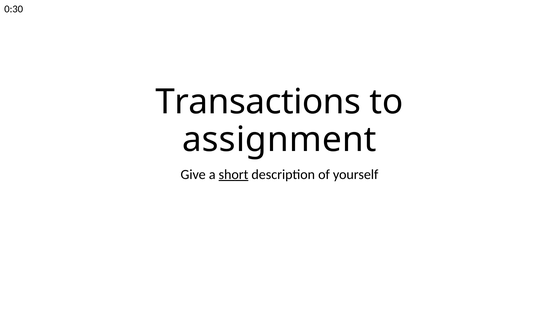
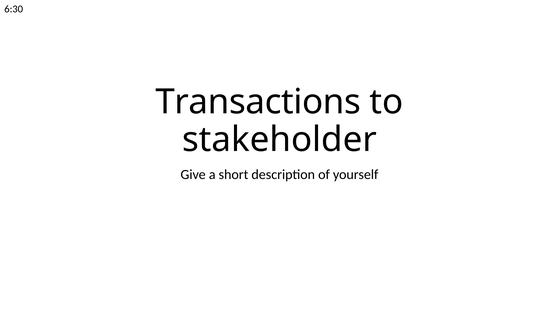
0:30: 0:30 -> 6:30
assignment: assignment -> stakeholder
short underline: present -> none
